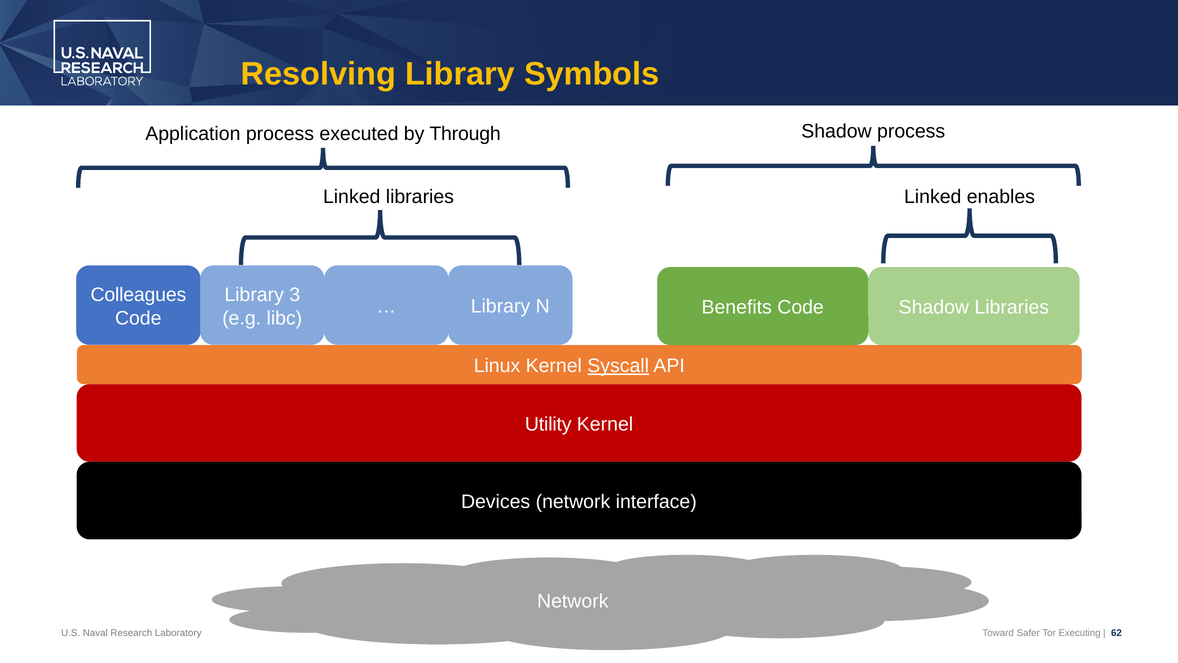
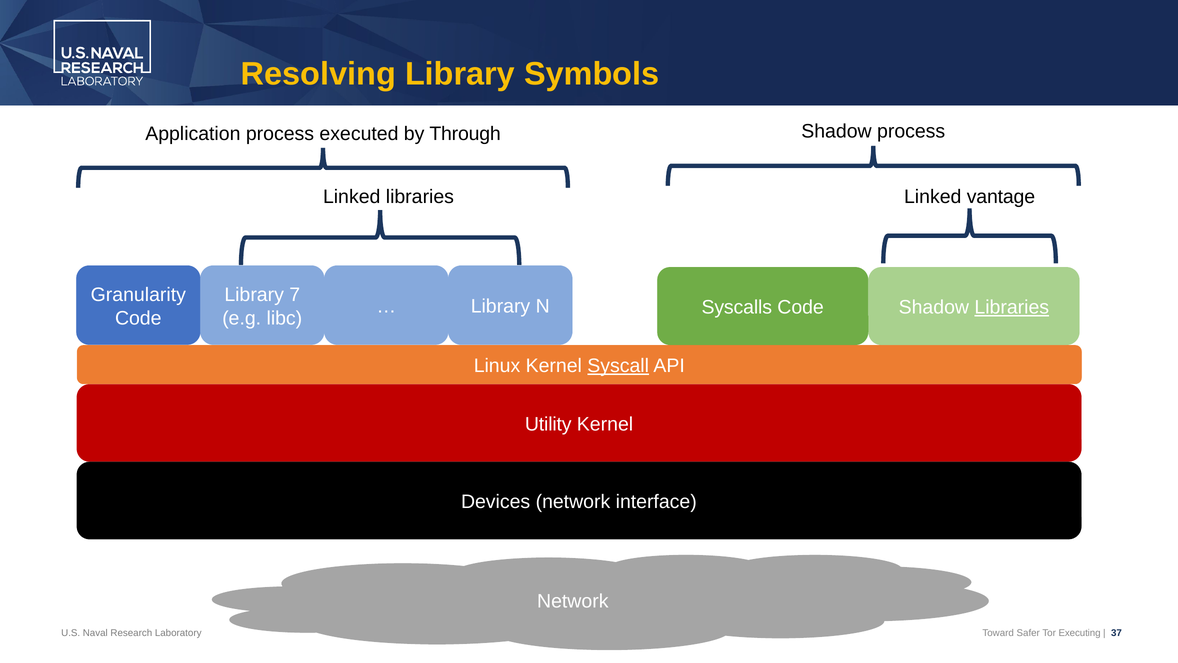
enables: enables -> vantage
Colleagues: Colleagues -> Granularity
3: 3 -> 7
Libraries at (1012, 307) underline: none -> present
Benefits: Benefits -> Syscalls
62: 62 -> 37
